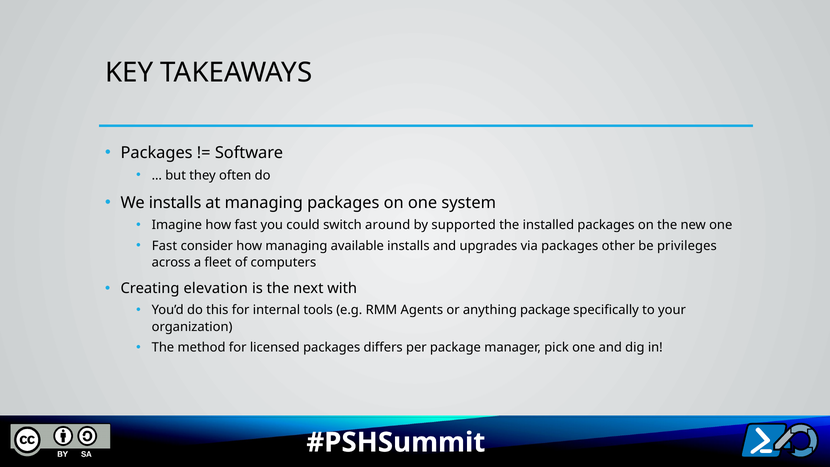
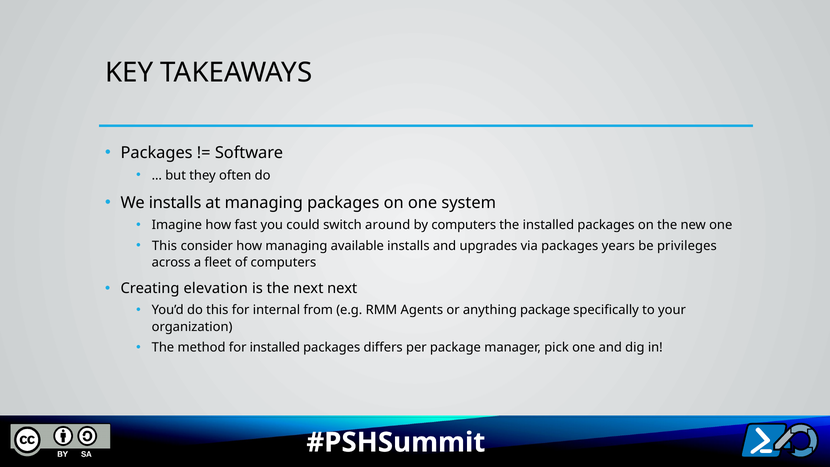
by supported: supported -> computers
Fast at (164, 246): Fast -> This
other: other -> years
next with: with -> next
tools: tools -> from
for licensed: licensed -> installed
